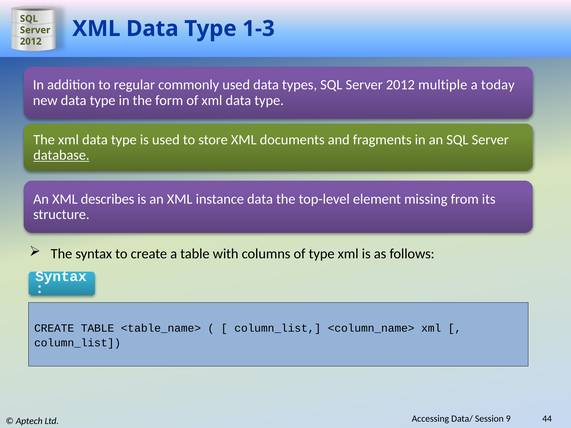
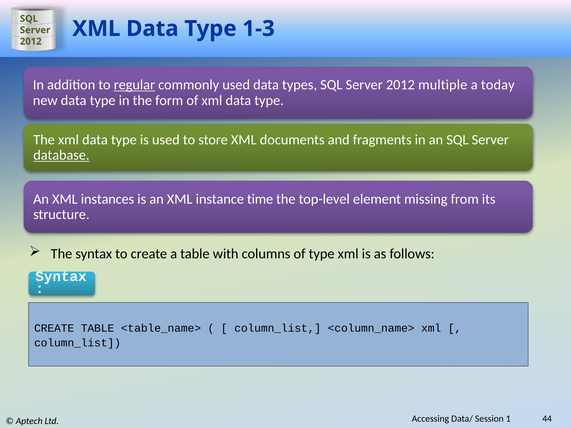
regular underline: none -> present
describes: describes -> instances
instance data: data -> time
9: 9 -> 1
